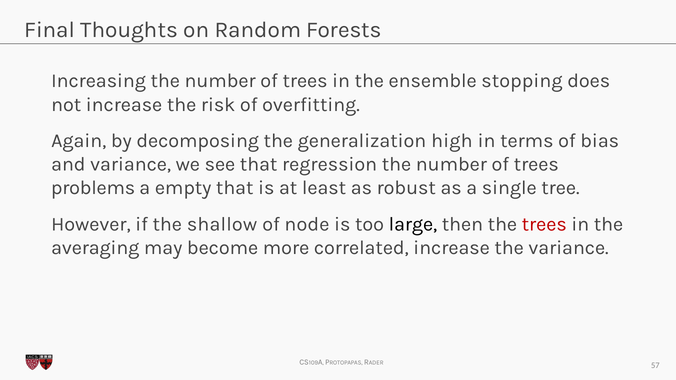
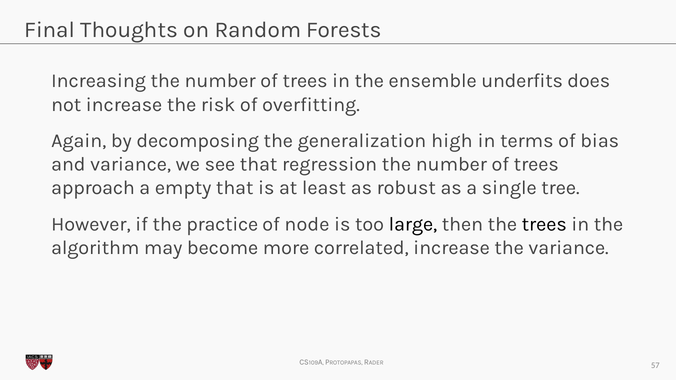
stopping: stopping -> underfits
problems: problems -> approach
shallow: shallow -> practice
trees at (544, 224) colour: red -> black
averaging: averaging -> algorithm
